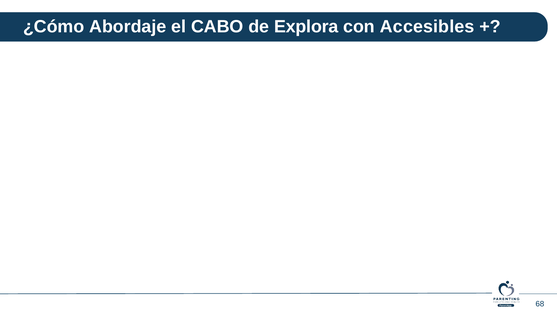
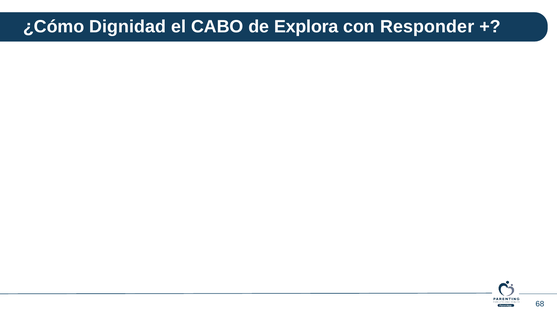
Abordaje: Abordaje -> Dignidad
Accesibles: Accesibles -> Responder
